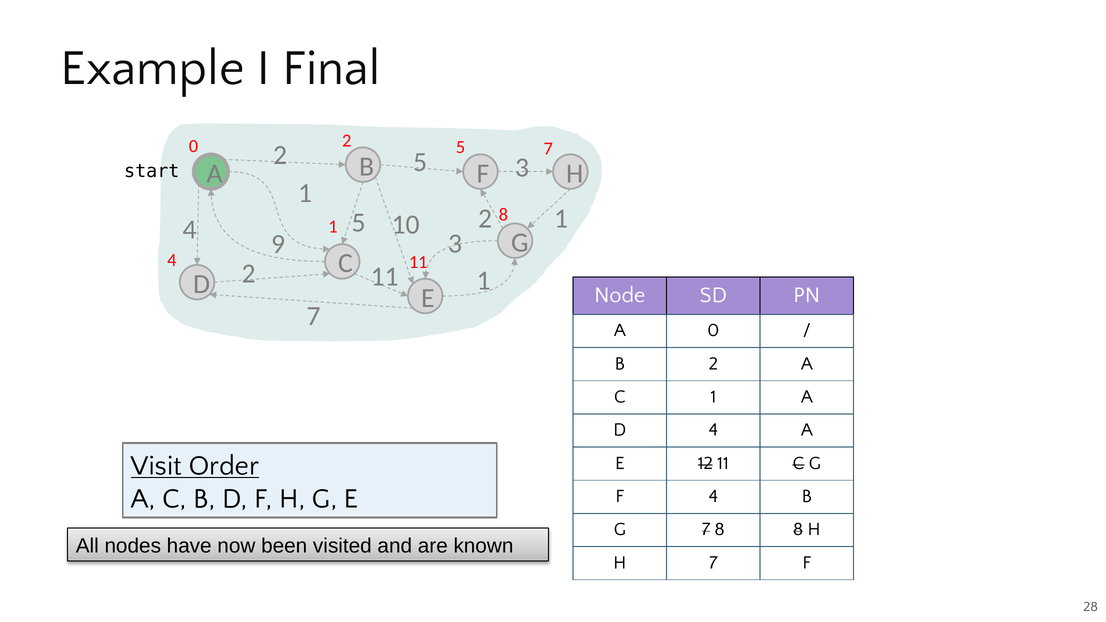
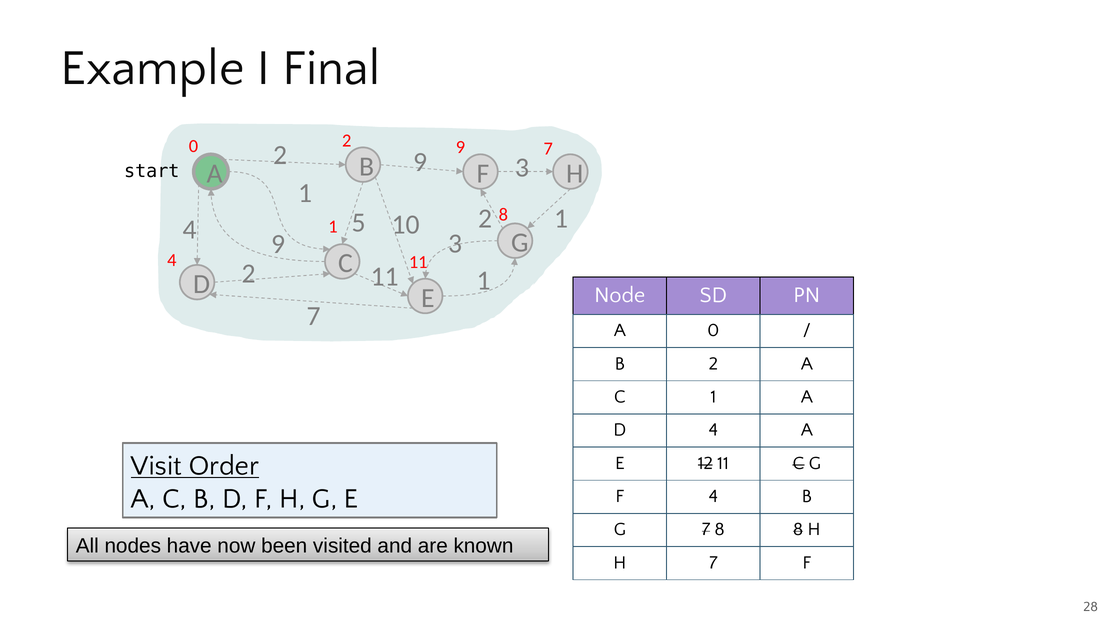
5 at (460, 147): 5 -> 9
5 at (420, 162): 5 -> 9
